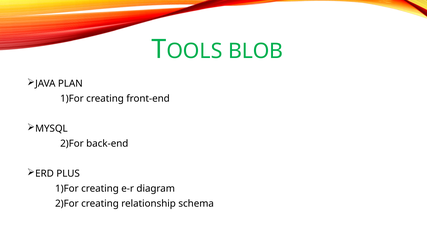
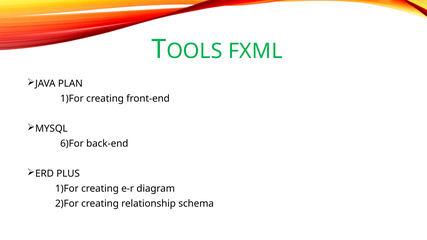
BLOB: BLOB -> FXML
2)For at (72, 144): 2)For -> 6)For
